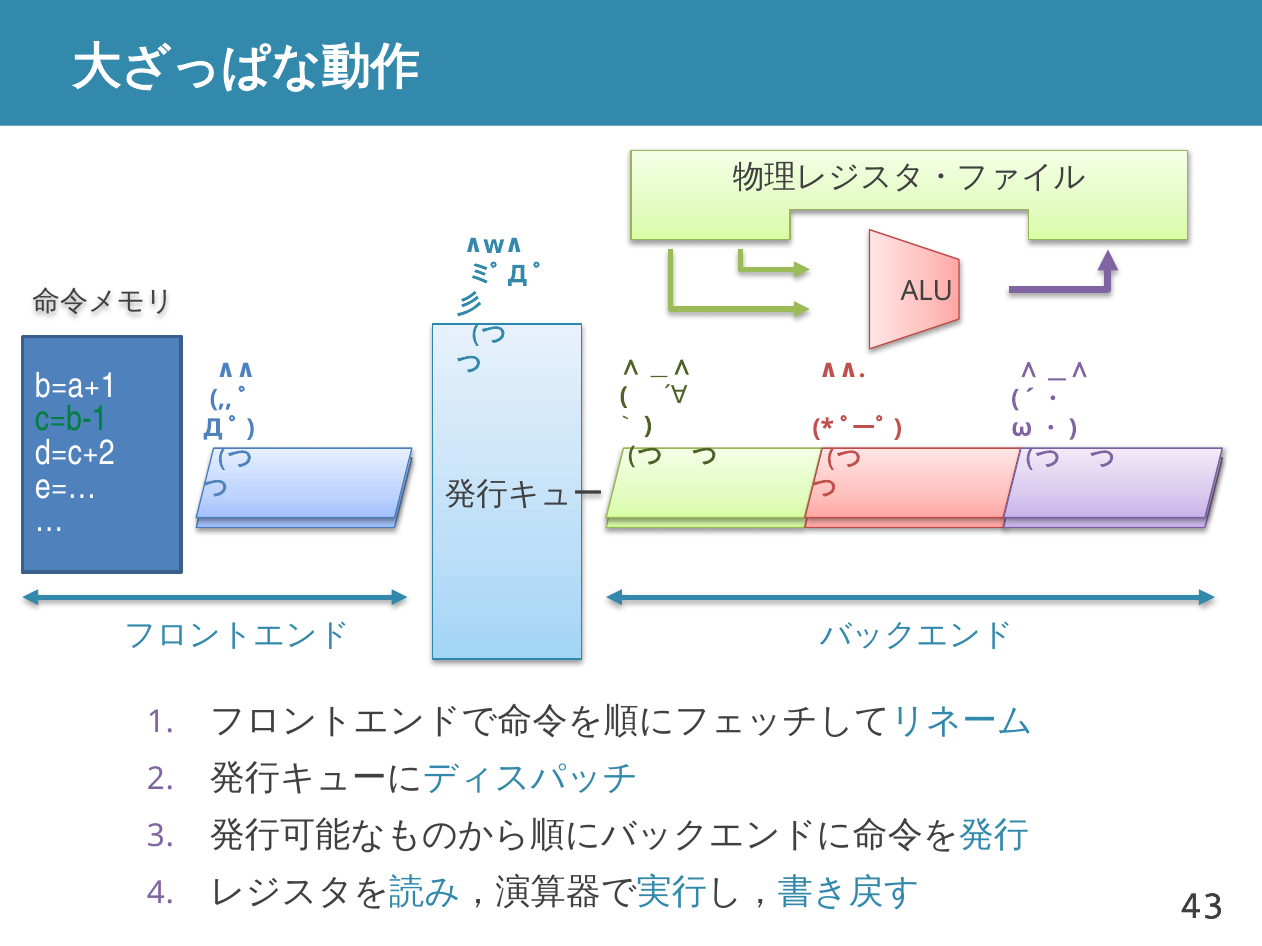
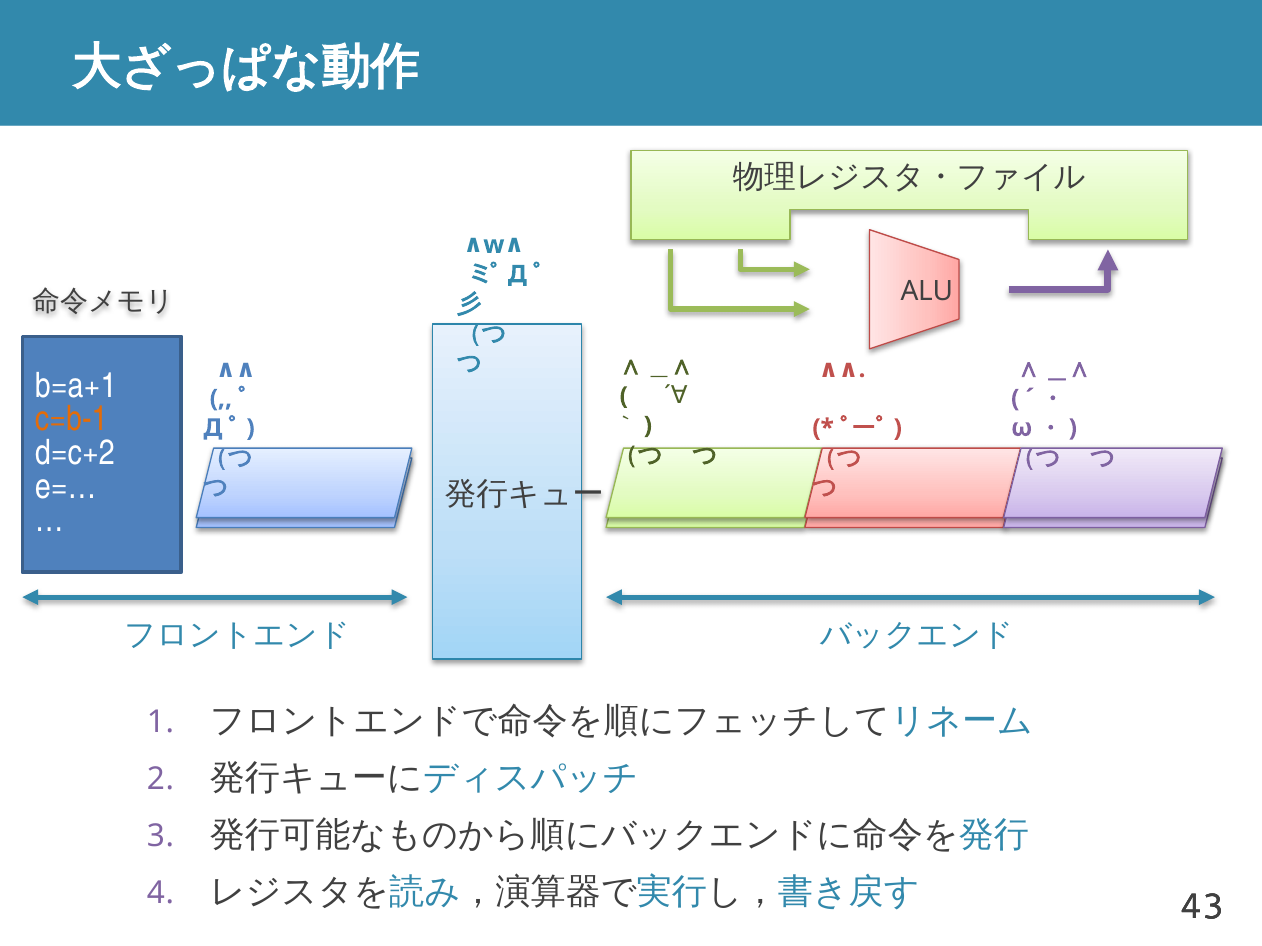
c=b-1 colour: green -> orange
